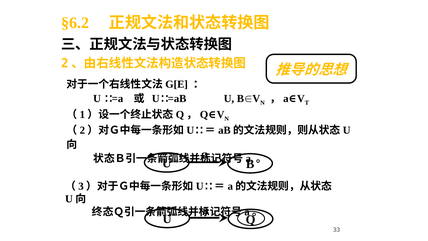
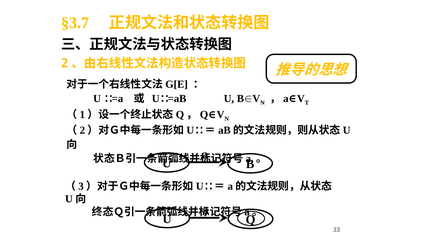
§6.2: §6.2 -> §3.7
